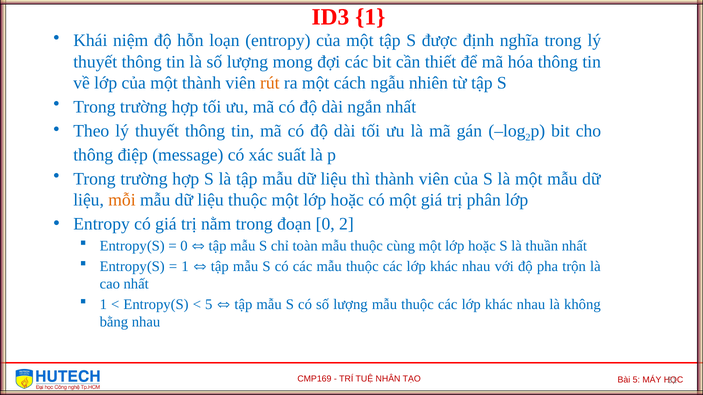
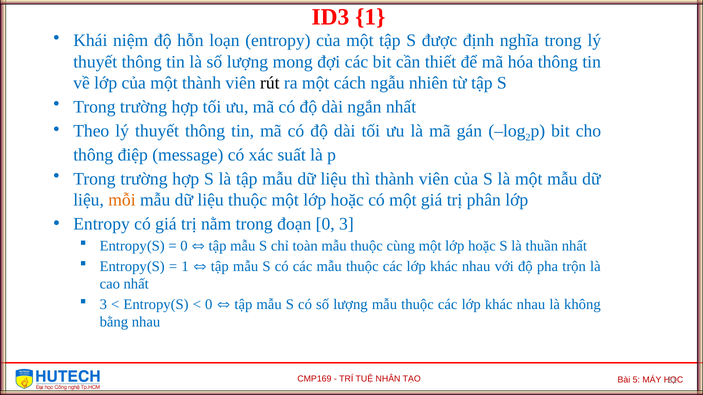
rút colour: orange -> black
0 2: 2 -> 3
1 at (103, 305): 1 -> 3
5 at (209, 305): 5 -> 0
